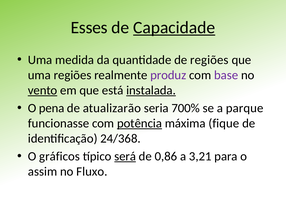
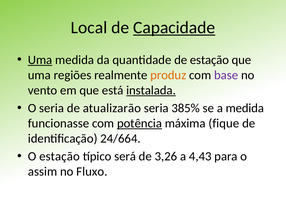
Esses: Esses -> Local
Uma at (40, 60) underline: none -> present
de regiões: regiões -> estação
produz colour: purple -> orange
vento underline: present -> none
O pena: pena -> seria
700%: 700% -> 385%
a parque: parque -> medida
24/368: 24/368 -> 24/664
O gráficos: gráficos -> estação
será underline: present -> none
0,86: 0,86 -> 3,26
3,21: 3,21 -> 4,43
